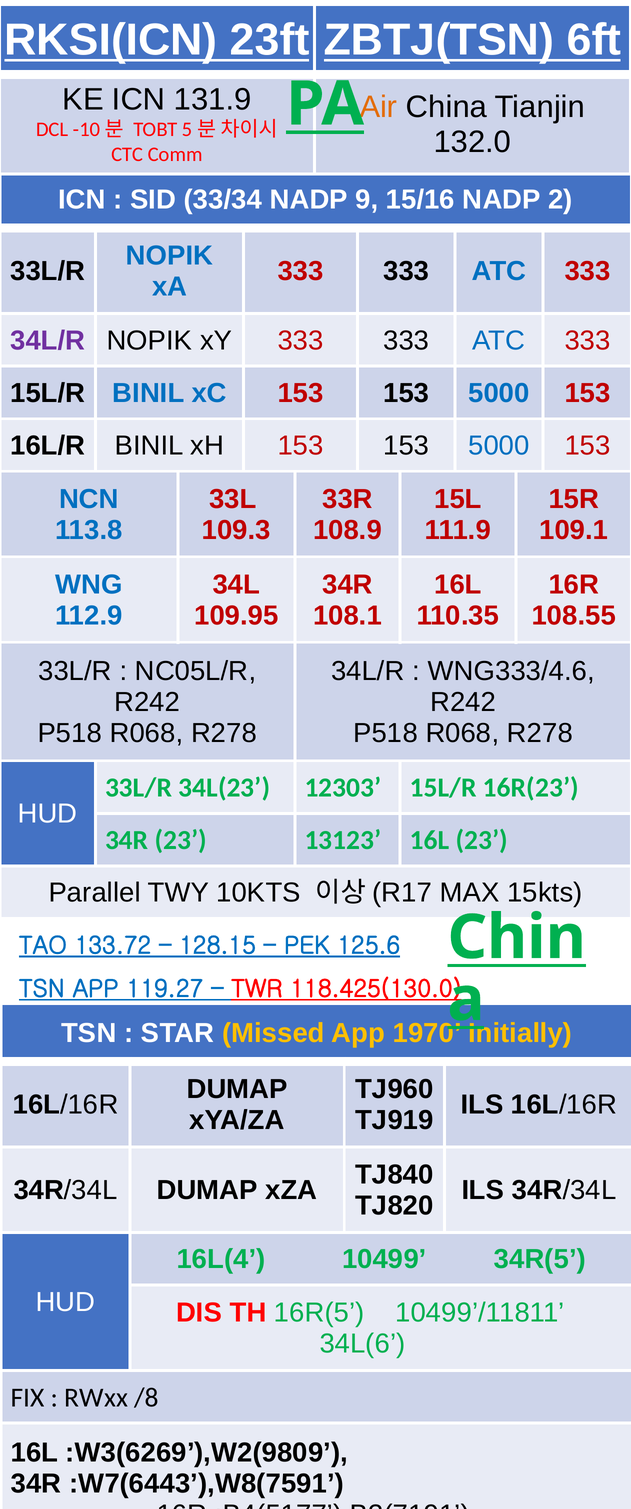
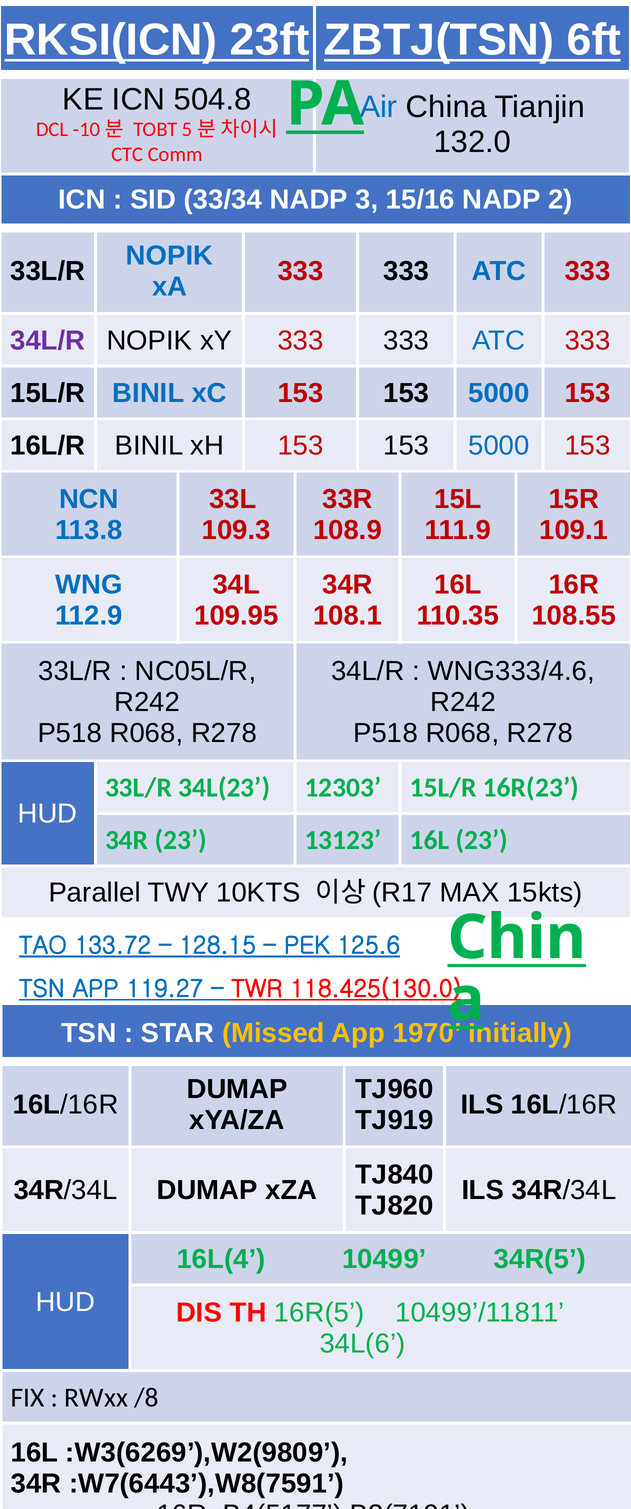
131.9: 131.9 -> 504.8
Air colour: orange -> blue
9: 9 -> 3
